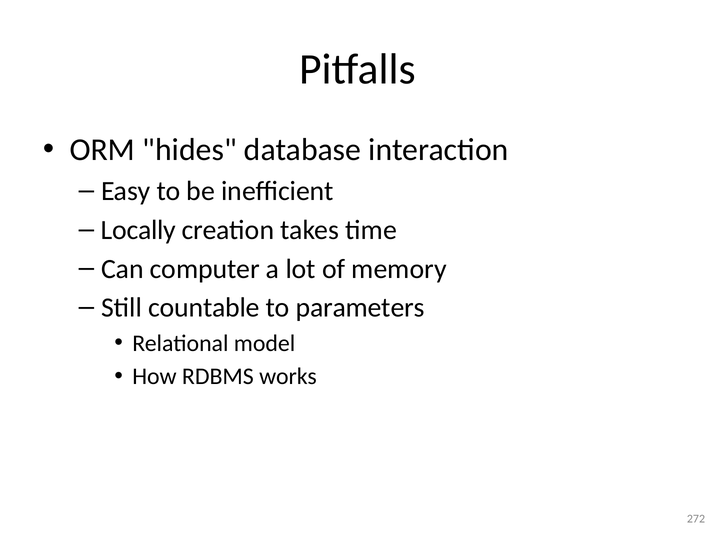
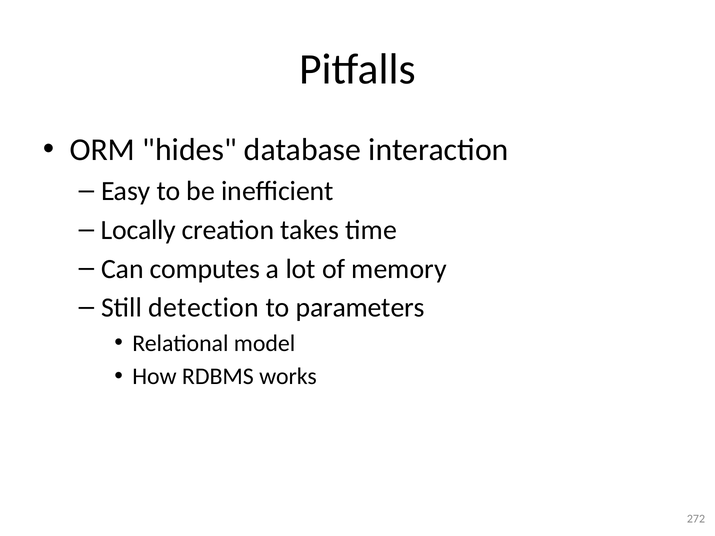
computer: computer -> computes
countable: countable -> detection
